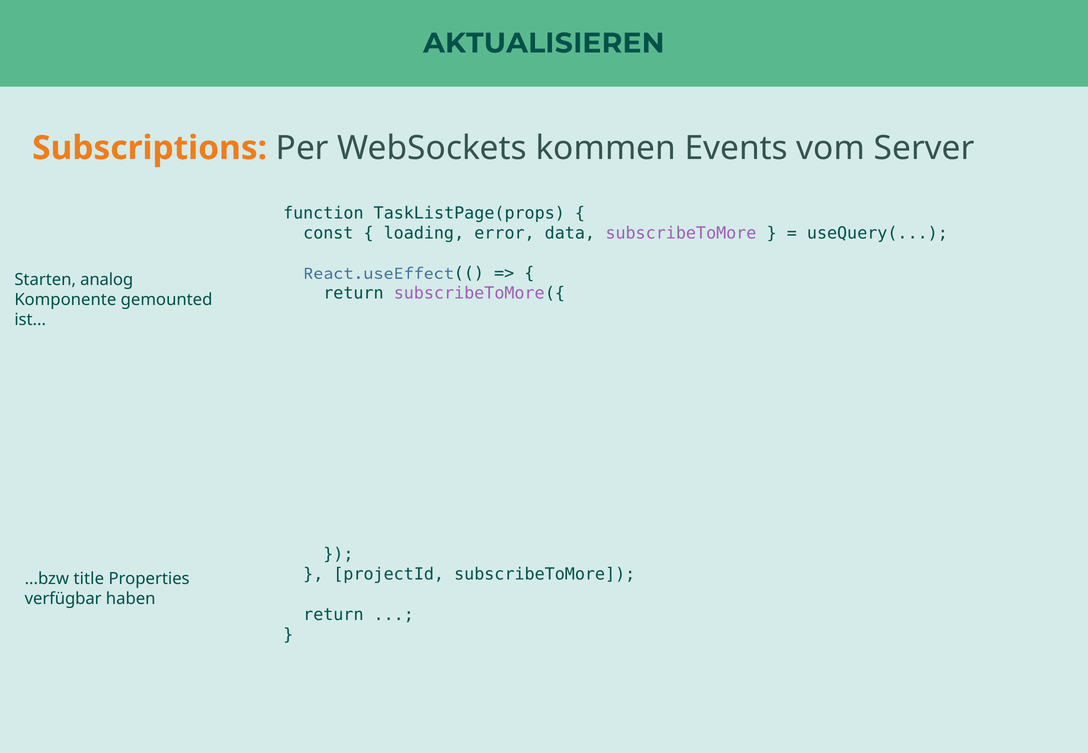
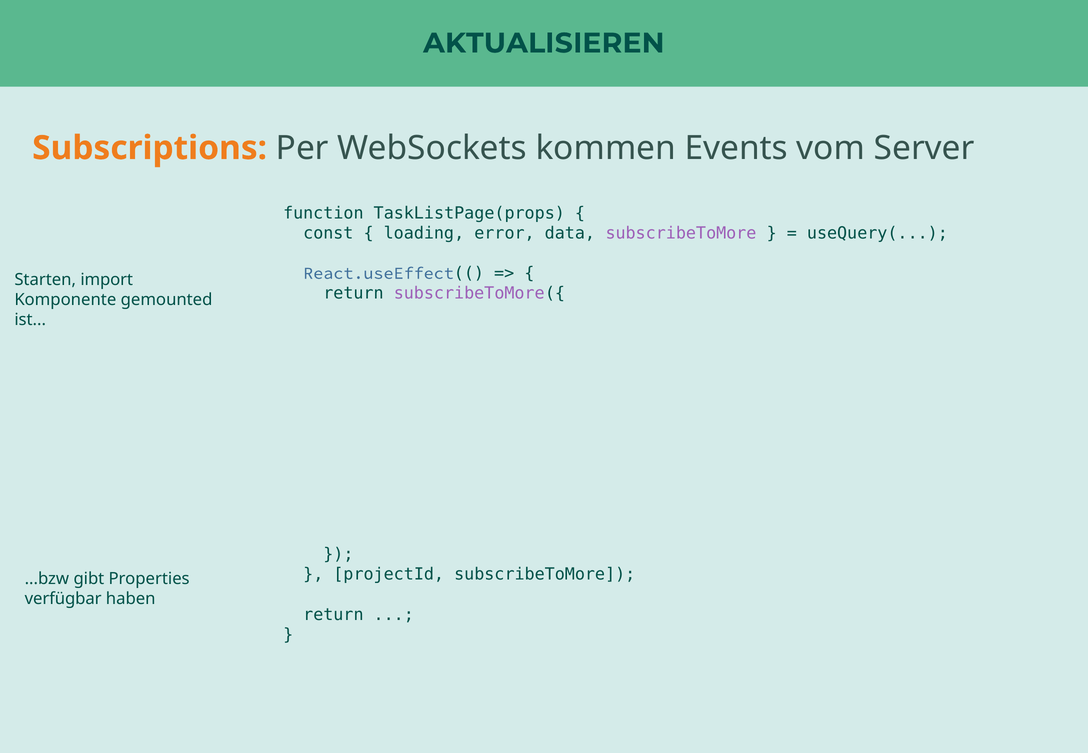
analog: analog -> import
title: title -> gibt
